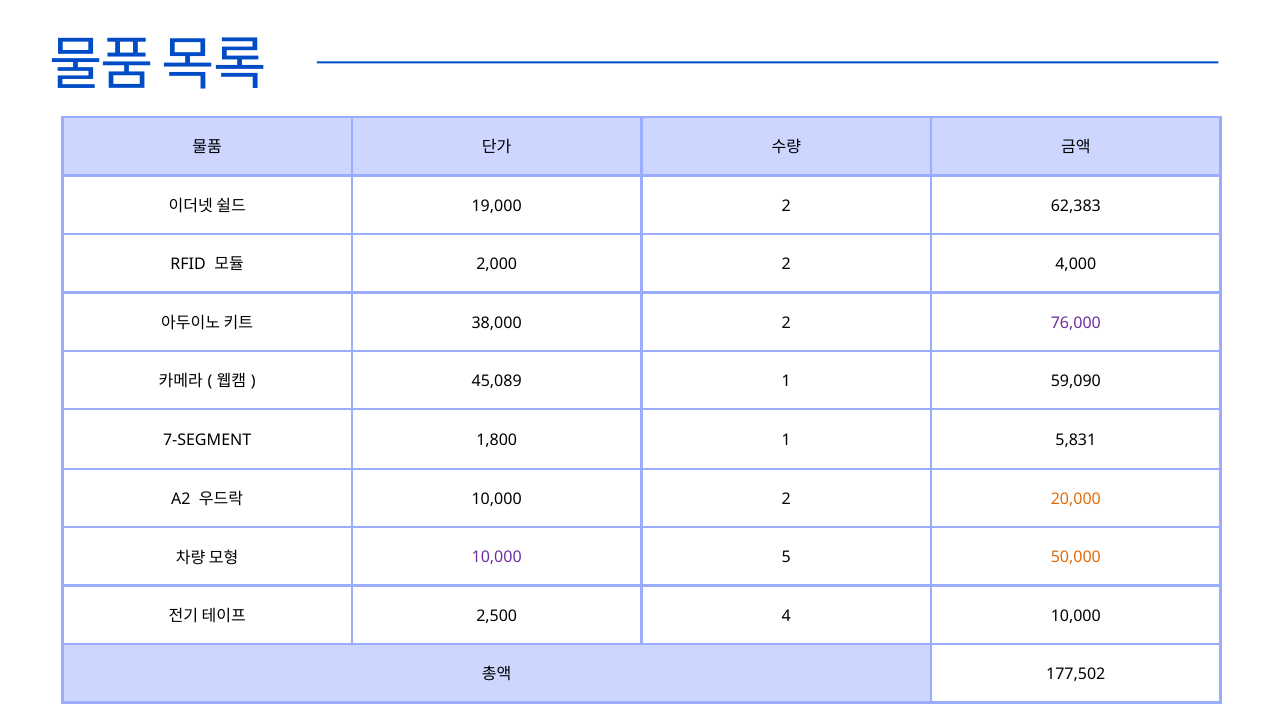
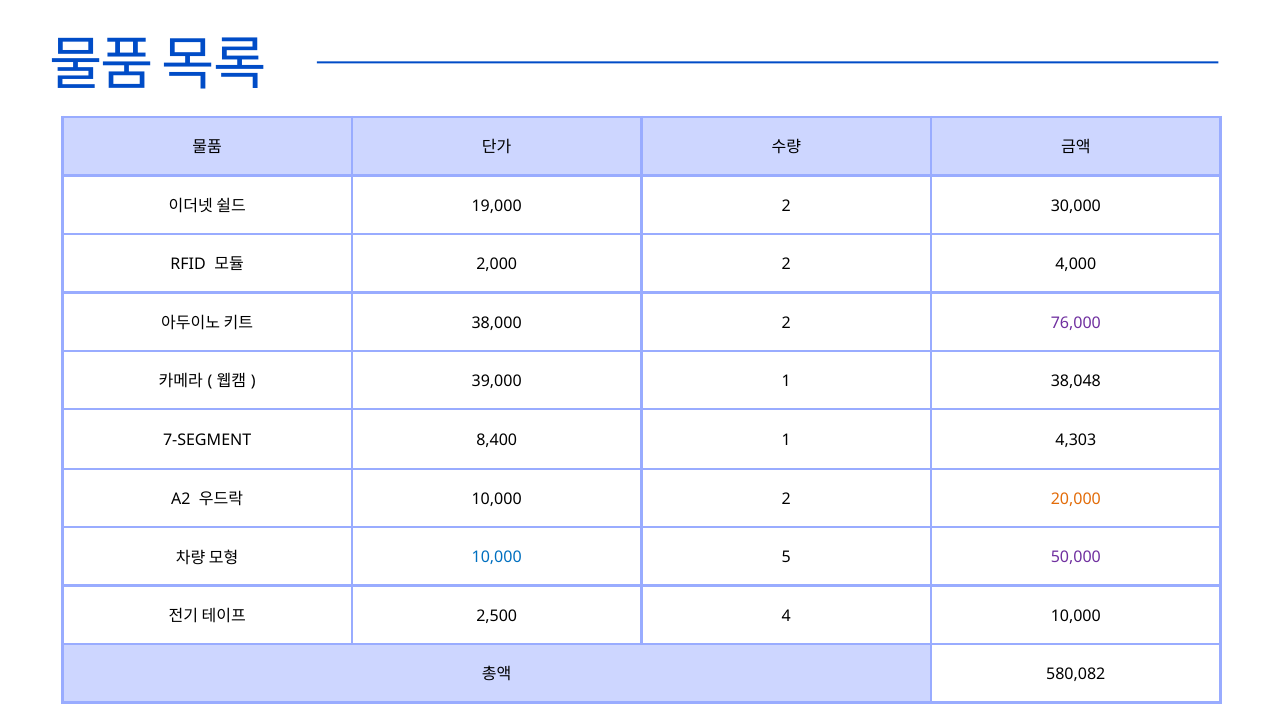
62,383: 62,383 -> 30,000
45,089: 45,089 -> 39,000
59,090: 59,090 -> 38,048
1,800: 1,800 -> 8,400
5,831: 5,831 -> 4,303
10,000 at (497, 557) colour: purple -> blue
50,000 colour: orange -> purple
177,502: 177,502 -> 580,082
